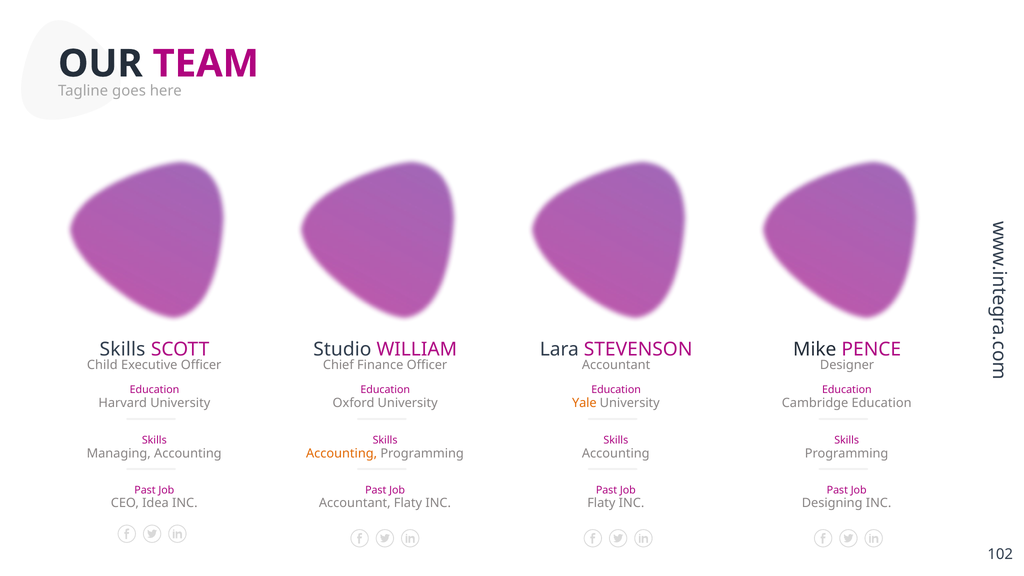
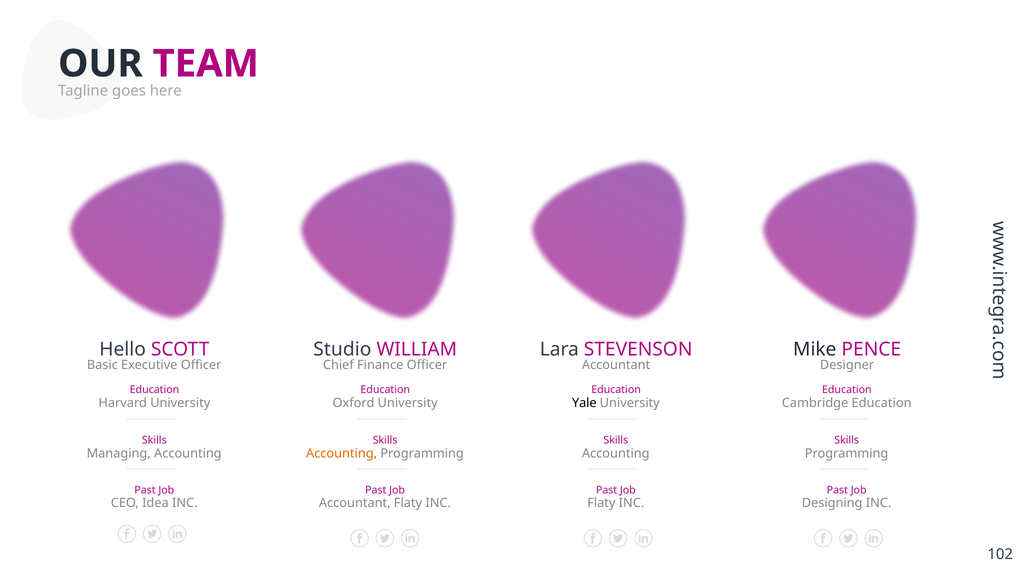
Skills at (123, 349): Skills -> Hello
Child: Child -> Basic
Yale colour: orange -> black
